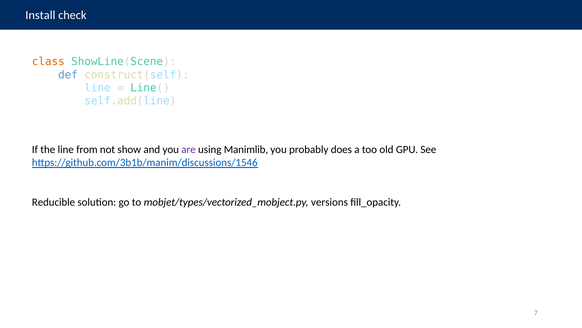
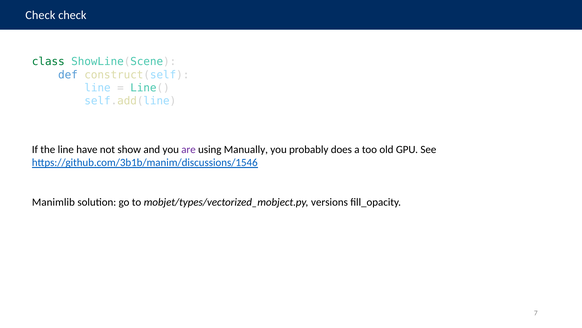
Install at (40, 15): Install -> Check
class colour: orange -> green
from: from -> have
Manimlib: Manimlib -> Manually
Reducible: Reducible -> Manimlib
